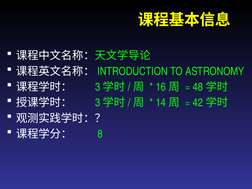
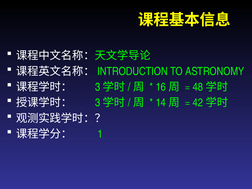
8: 8 -> 1
